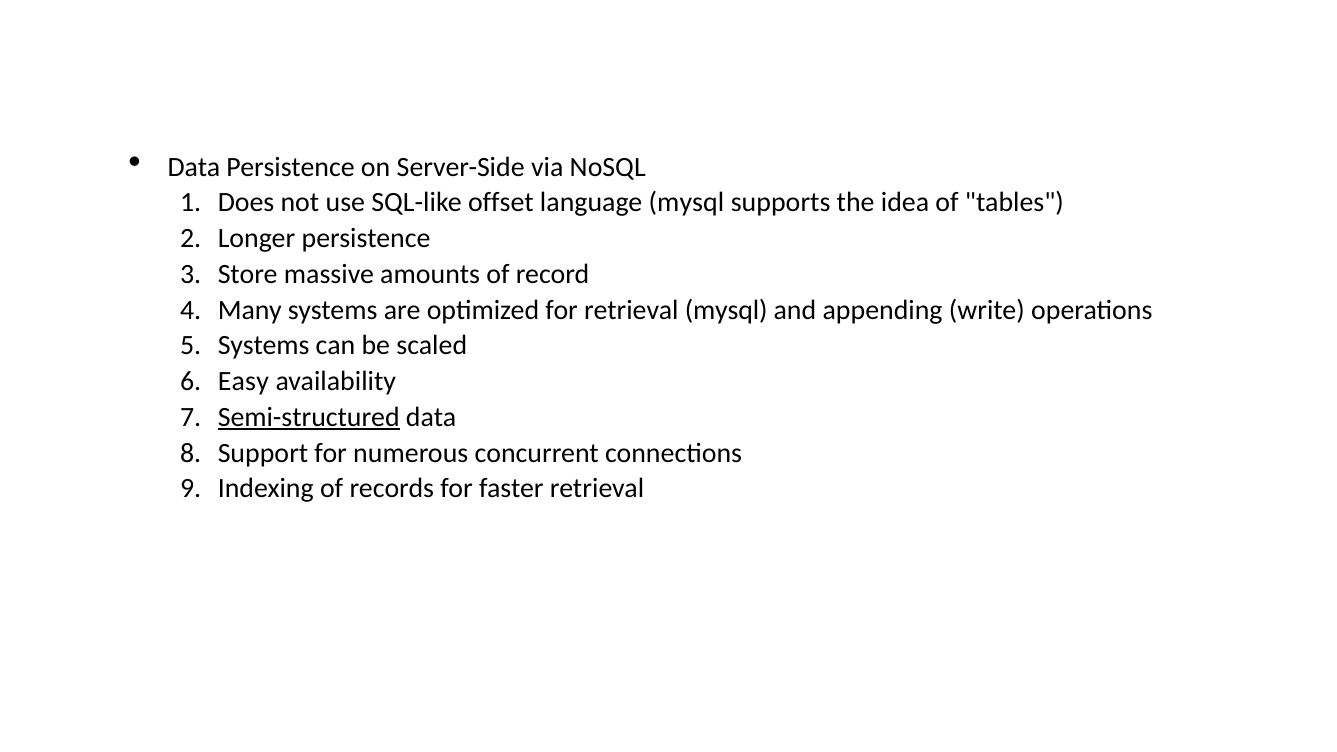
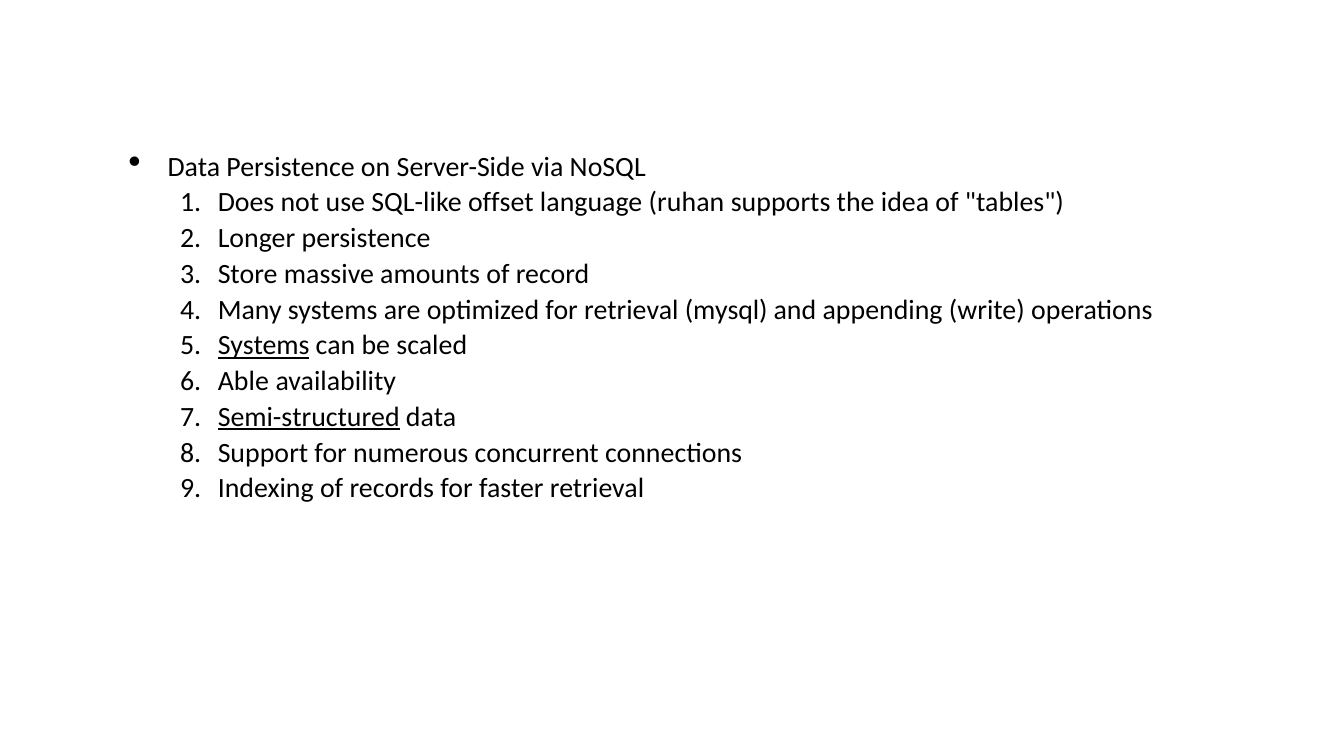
language mysql: mysql -> ruhan
Systems at (264, 346) underline: none -> present
Easy: Easy -> Able
